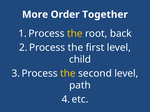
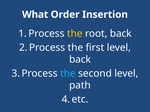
More: More -> What
Together: Together -> Insertion
child at (80, 60): child -> back
the at (68, 74) colour: yellow -> light blue
